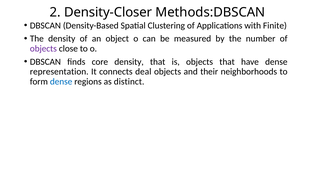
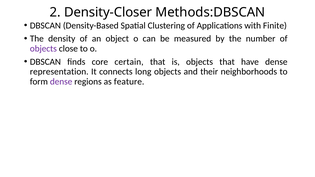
core density: density -> certain
deal: deal -> long
dense at (61, 82) colour: blue -> purple
distinct: distinct -> feature
